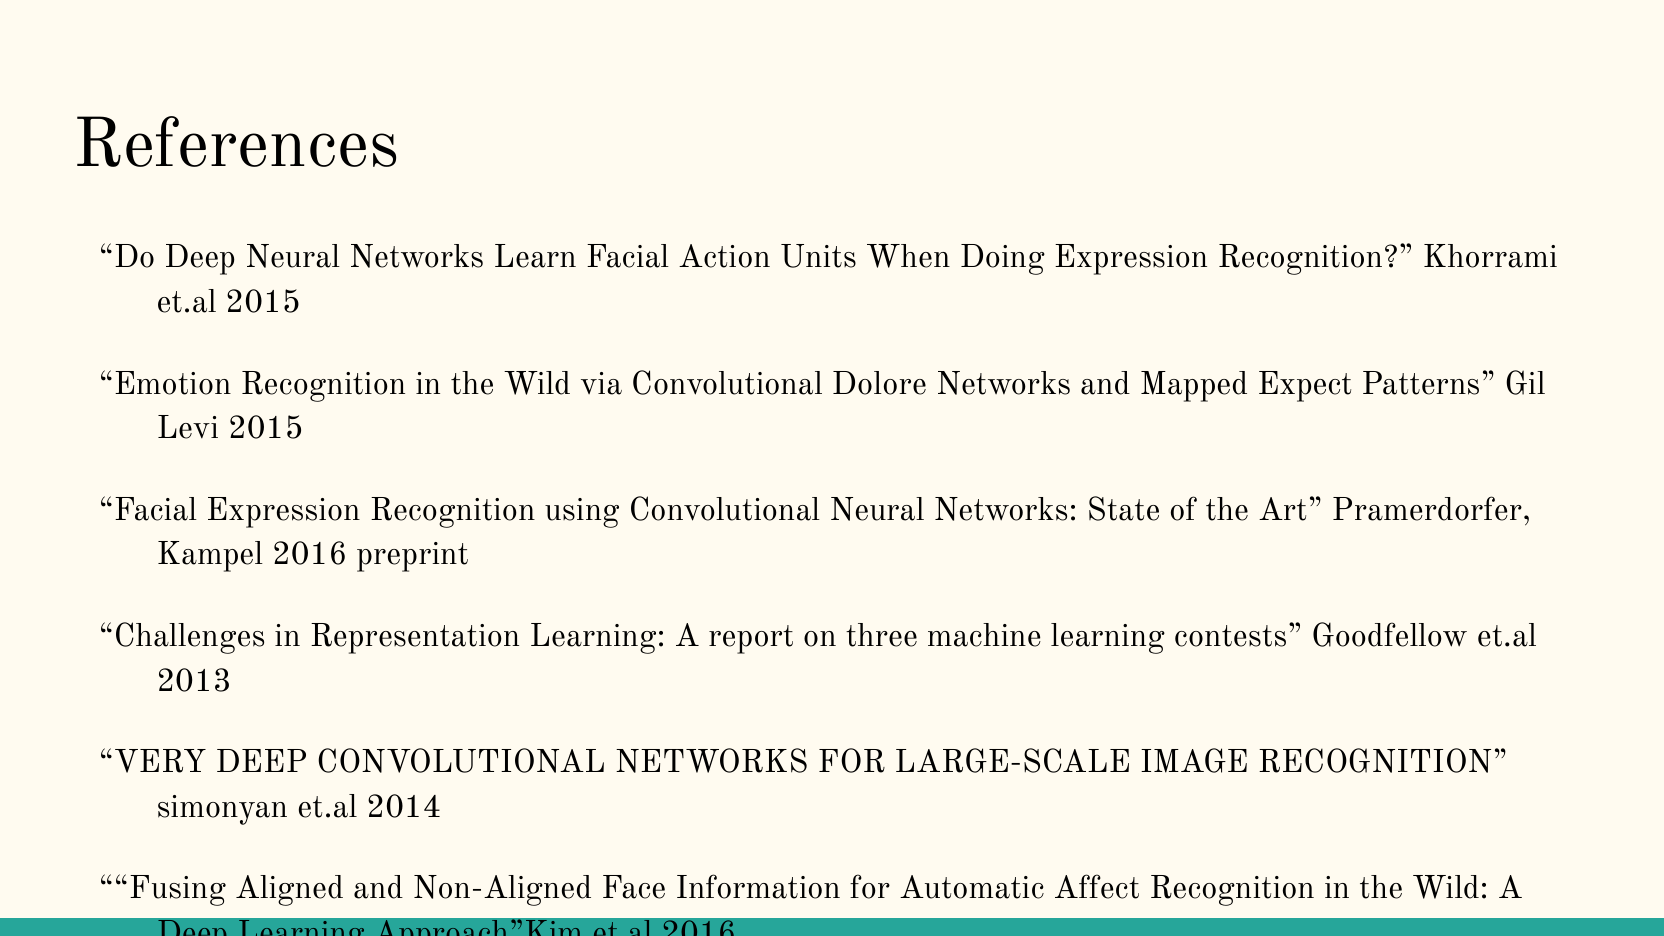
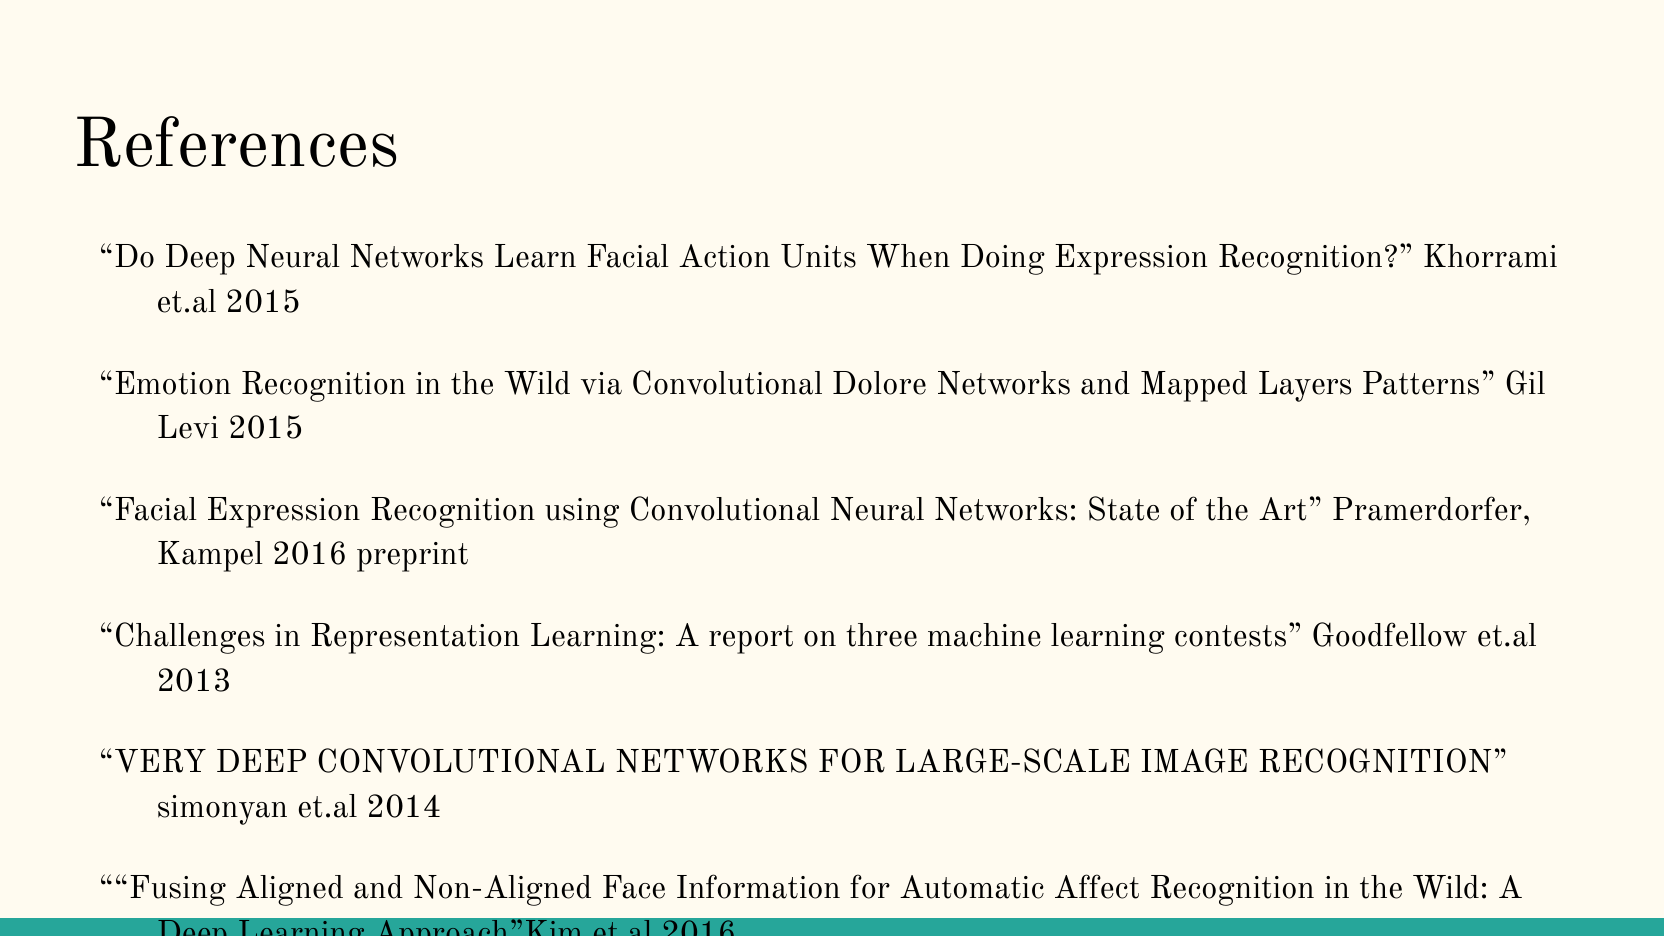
Expect: Expect -> Layers
